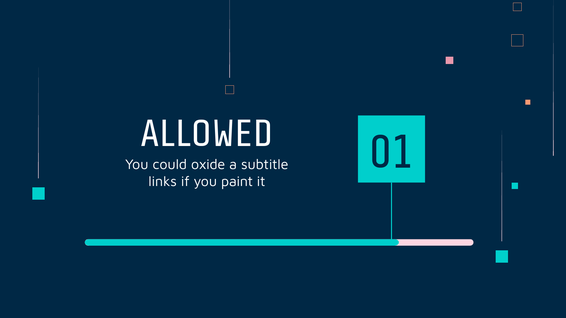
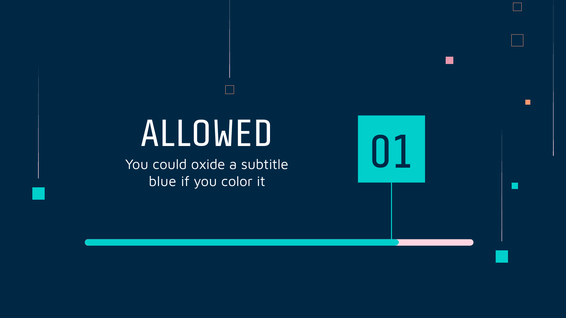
links: links -> blue
paint: paint -> color
